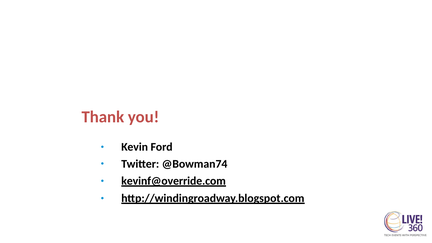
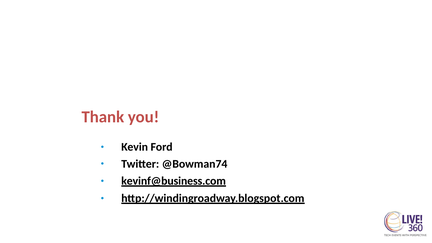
kevinf@override.com: kevinf@override.com -> kevinf@business.com
